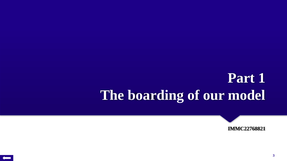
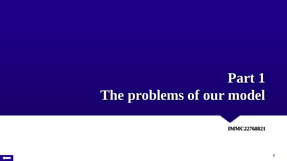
boarding: boarding -> problems
